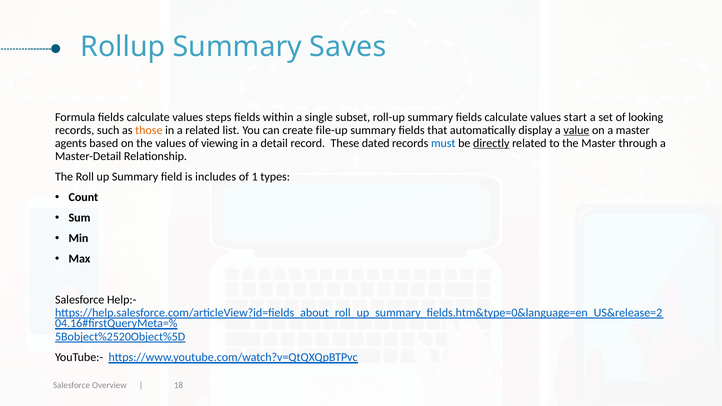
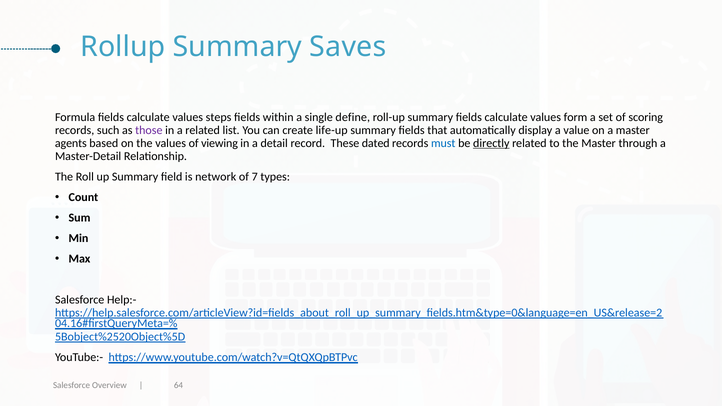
subset: subset -> define
start: start -> form
looking: looking -> scoring
those colour: orange -> purple
file-up: file-up -> life-up
value underline: present -> none
includes: includes -> network
1: 1 -> 7
18: 18 -> 64
